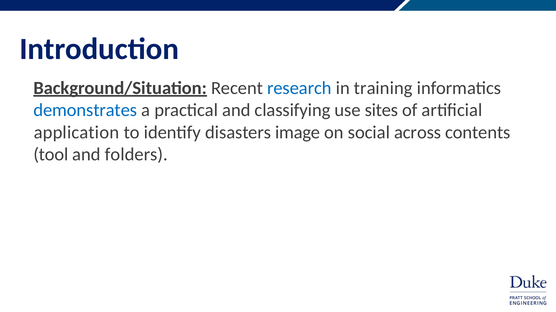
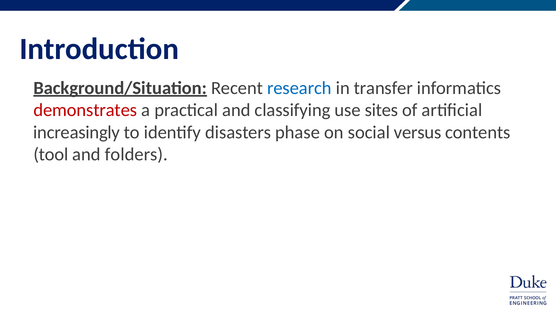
training: training -> transfer
demonstrates colour: blue -> red
application: application -> increasingly
image: image -> phase
across: across -> versus
